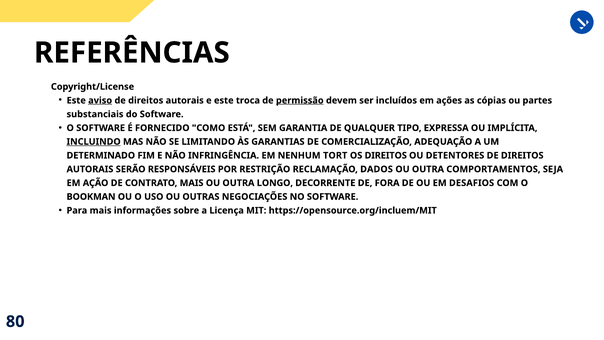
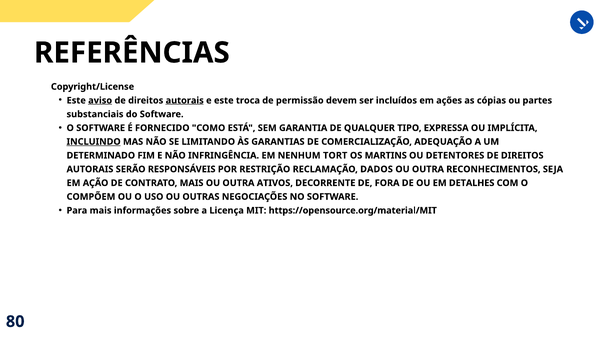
autorais at (185, 100) underline: none -> present
permissão underline: present -> none
OS DIREITOS: DIREITOS -> MARTINS
COMPORTAMENTOS: COMPORTAMENTOS -> RECONHECIMENTOS
LONGO: LONGO -> ATIVOS
DESAFIOS: DESAFIOS -> DETALHES
BOOKMAN: BOOKMAN -> COMPÕEM
https://opensource.org/incluem/MIT: https://opensource.org/incluem/MIT -> https://opensource.org/material/MIT
